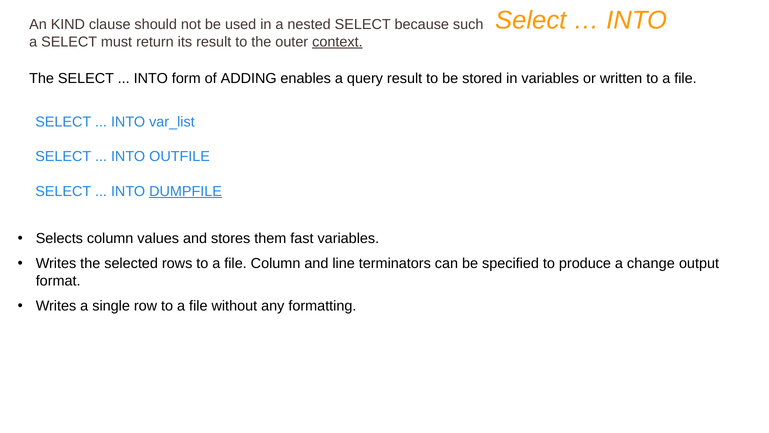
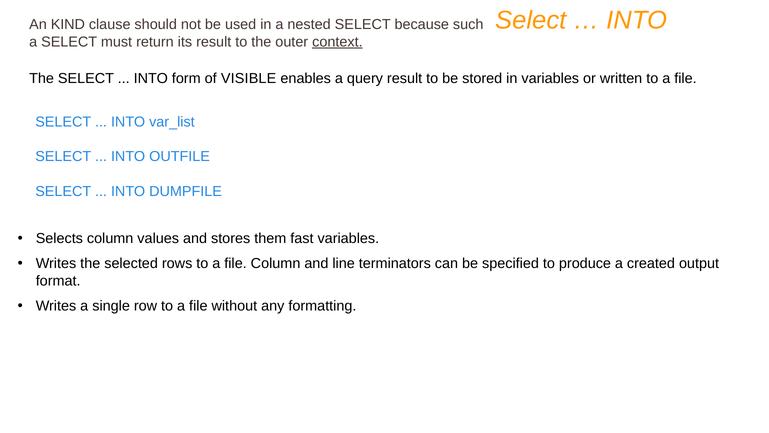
ADDING: ADDING -> VISIBLE
DUMPFILE underline: present -> none
change: change -> created
